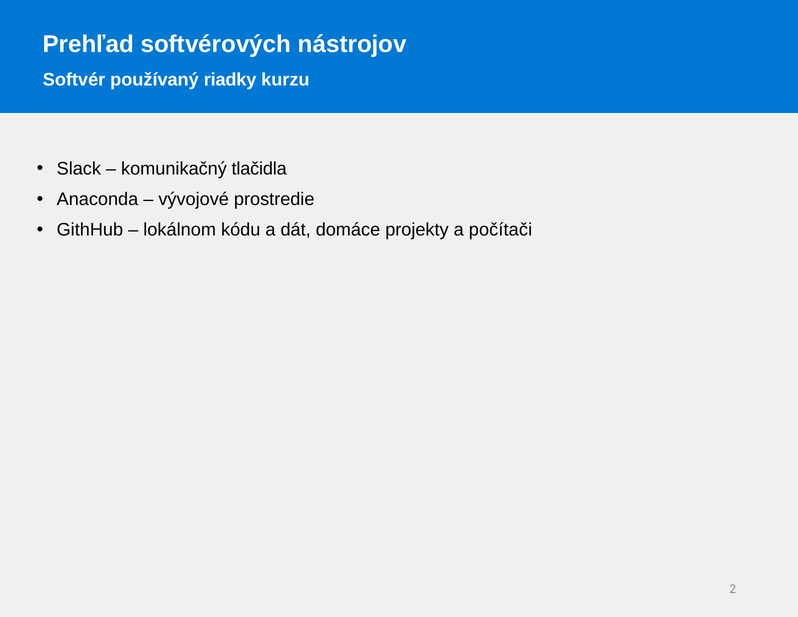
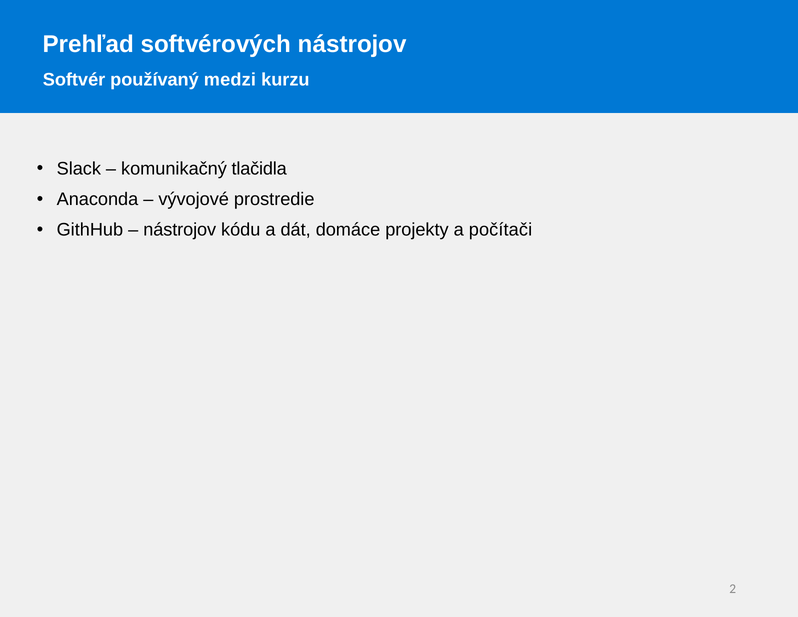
riadky: riadky -> medzi
lokálnom at (180, 230): lokálnom -> nástrojov
